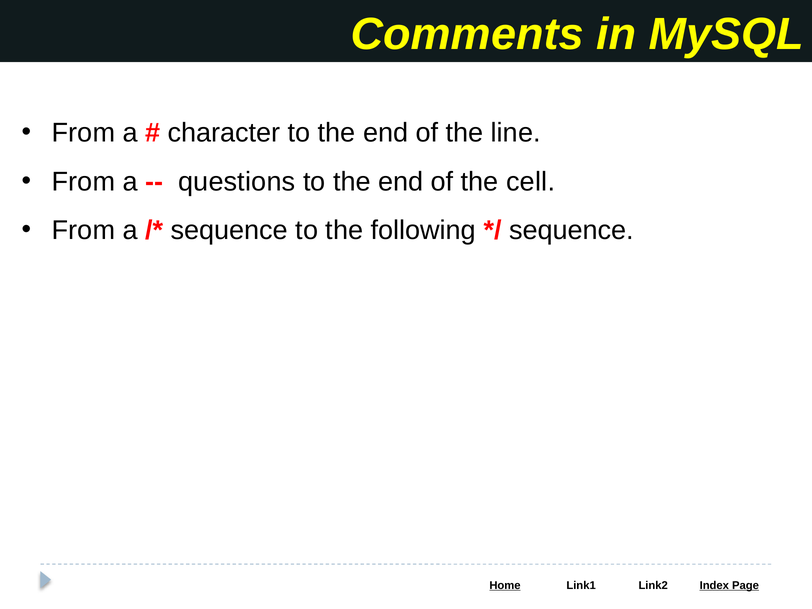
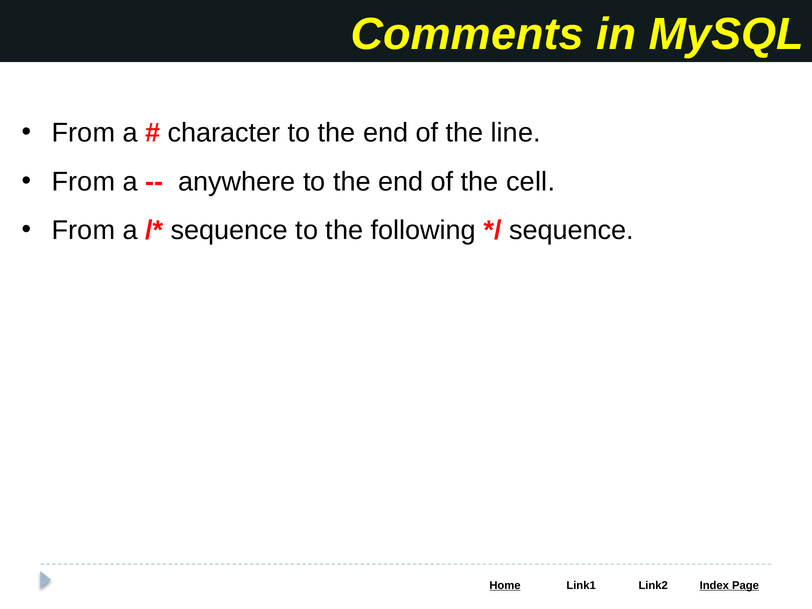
questions: questions -> anywhere
